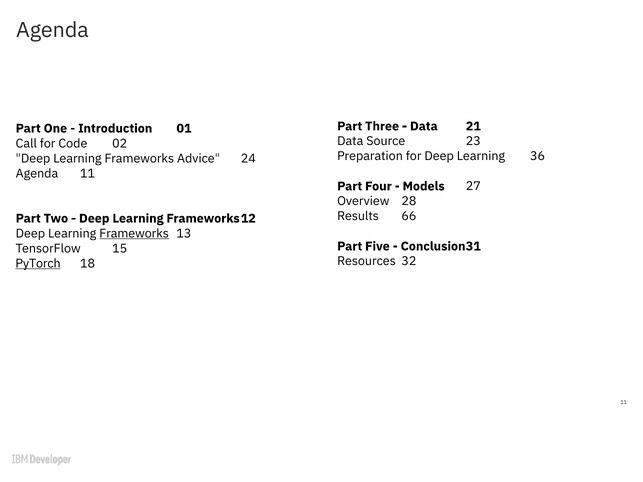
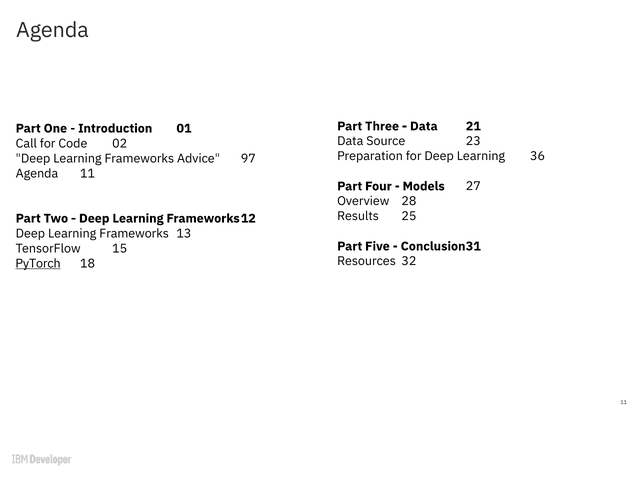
24: 24 -> 97
66: 66 -> 25
Frameworks at (134, 234) underline: present -> none
